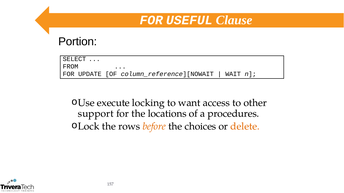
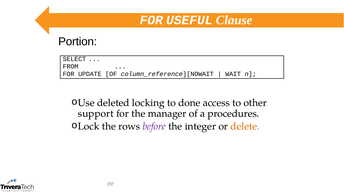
execute: execute -> deleted
want: want -> done
locations: locations -> manager
before colour: orange -> purple
choices: choices -> integer
